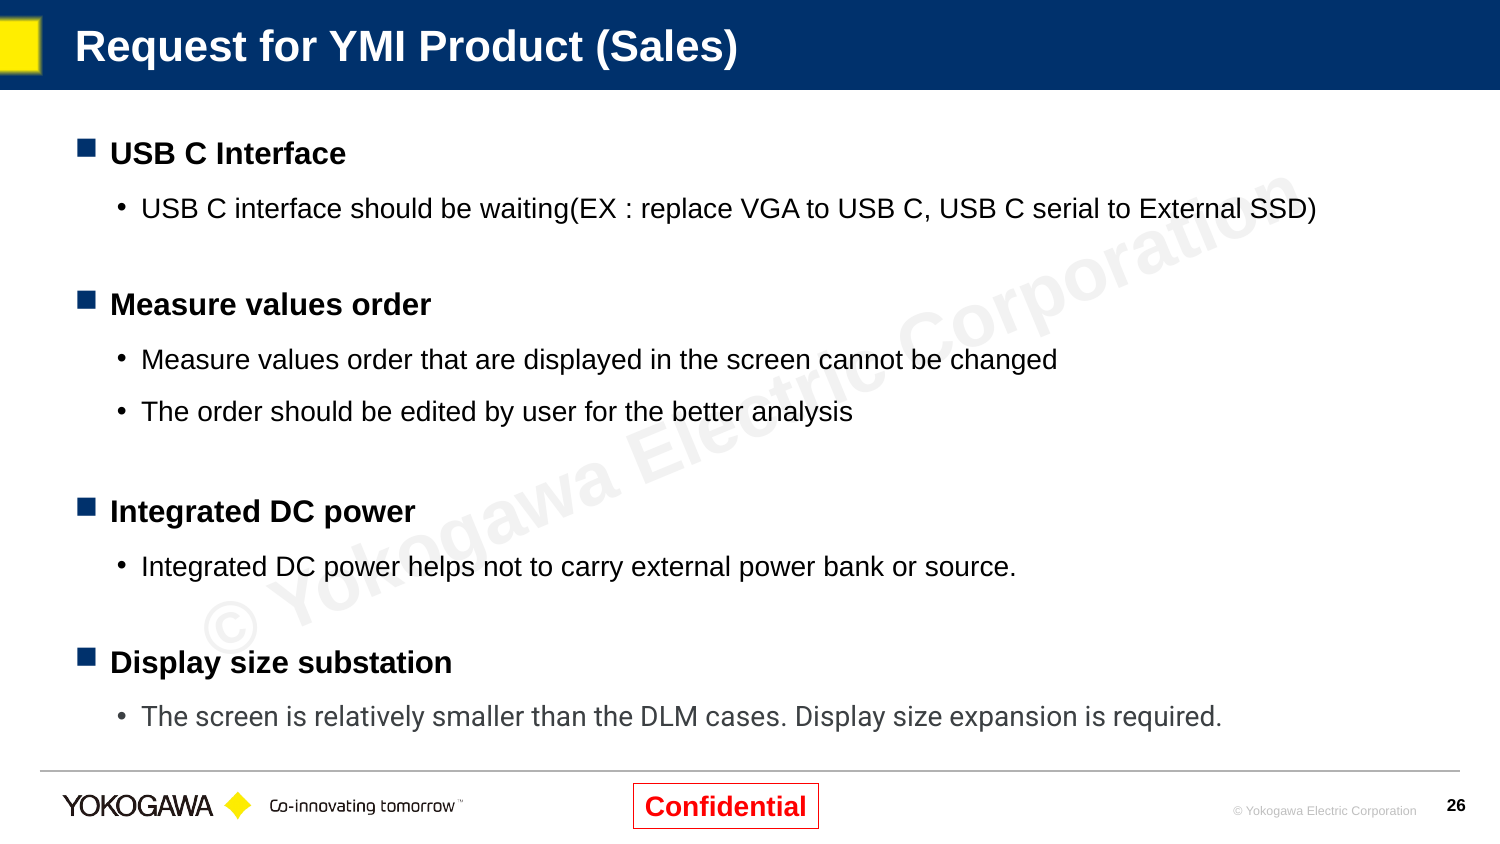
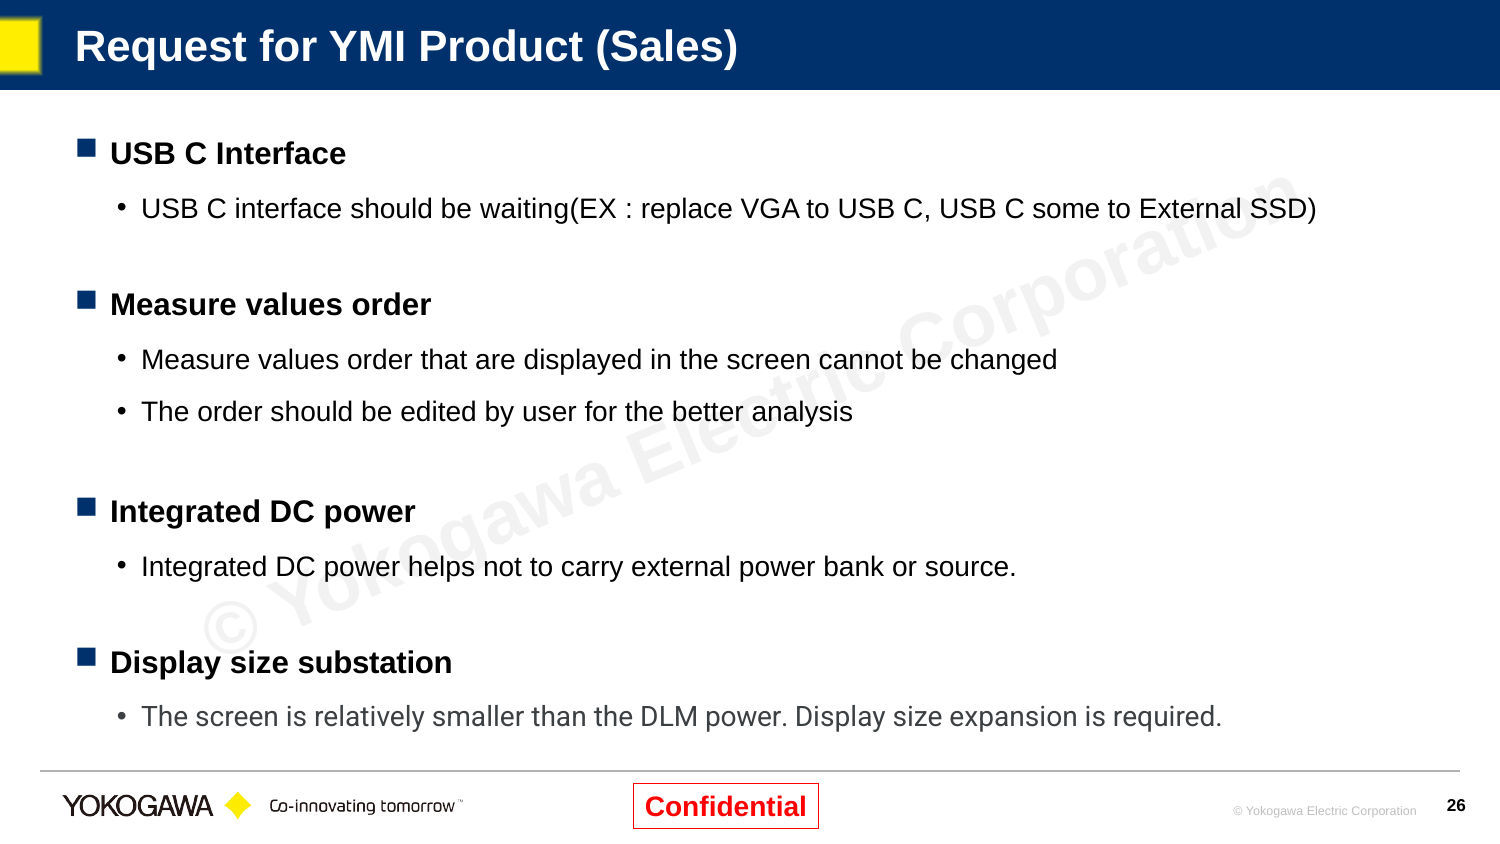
serial: serial -> some
DLM cases: cases -> power
